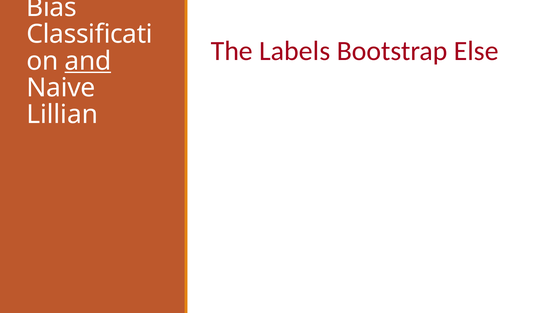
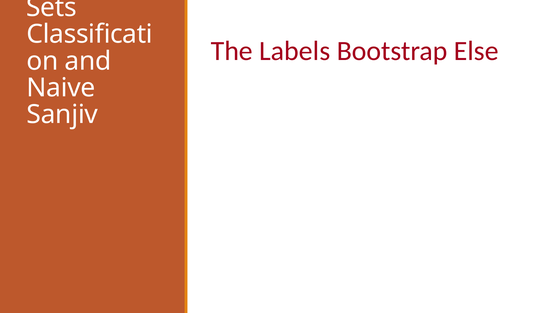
Bias: Bias -> Sets
and underline: present -> none
Lillian: Lillian -> Sanjiv
